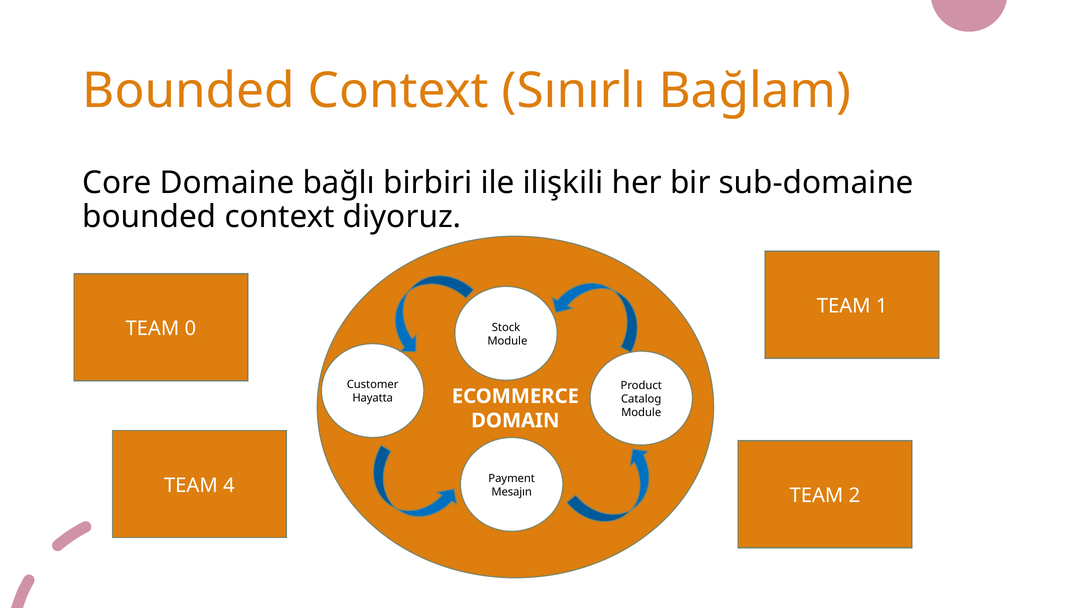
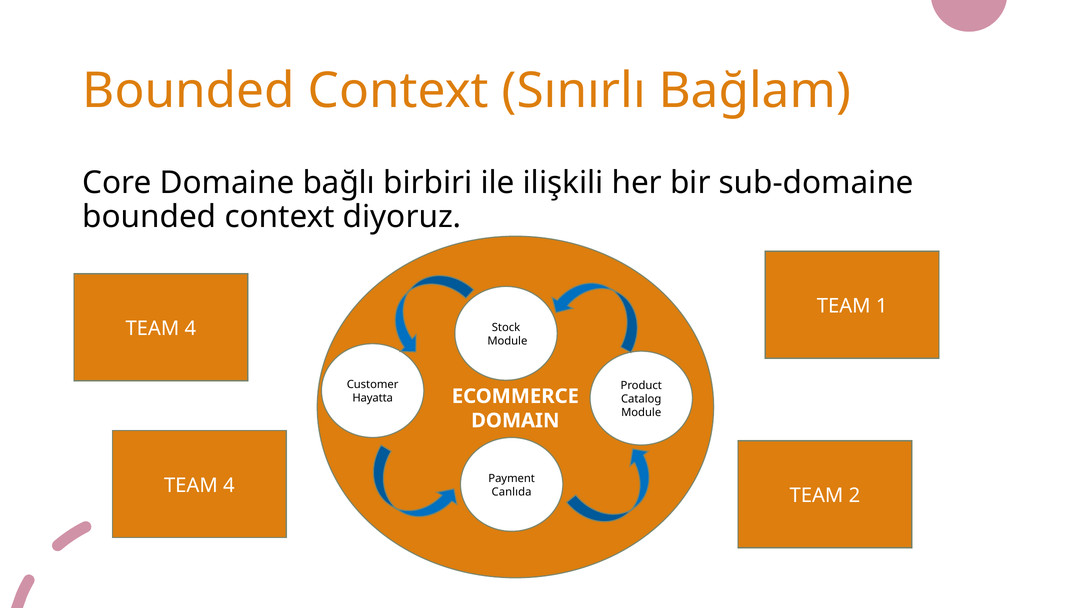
0 at (190, 329): 0 -> 4
Mesajın: Mesajın -> Canlıda
